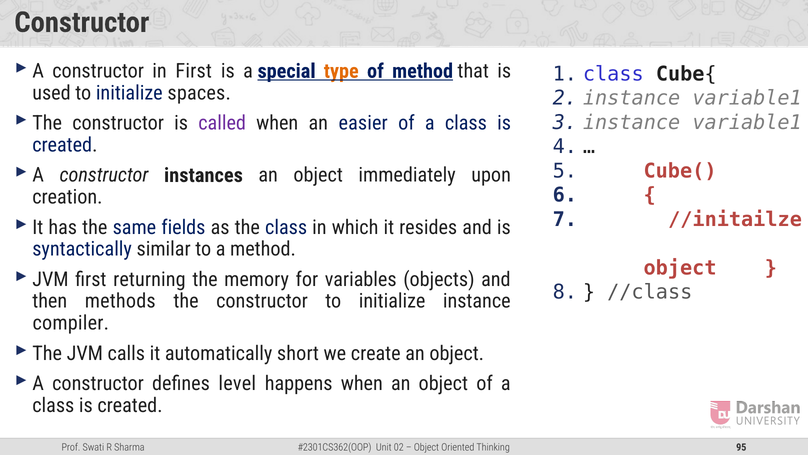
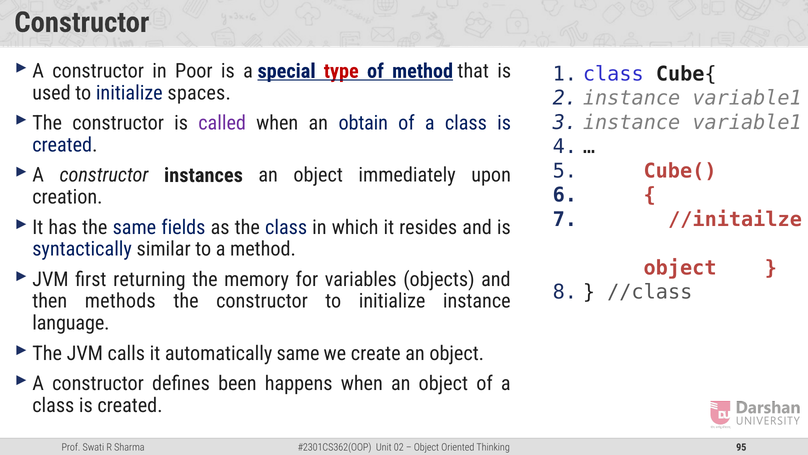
in First: First -> Poor
type colour: orange -> red
easier: easier -> obtain
compiler: compiler -> language
automatically short: short -> same
level: level -> been
